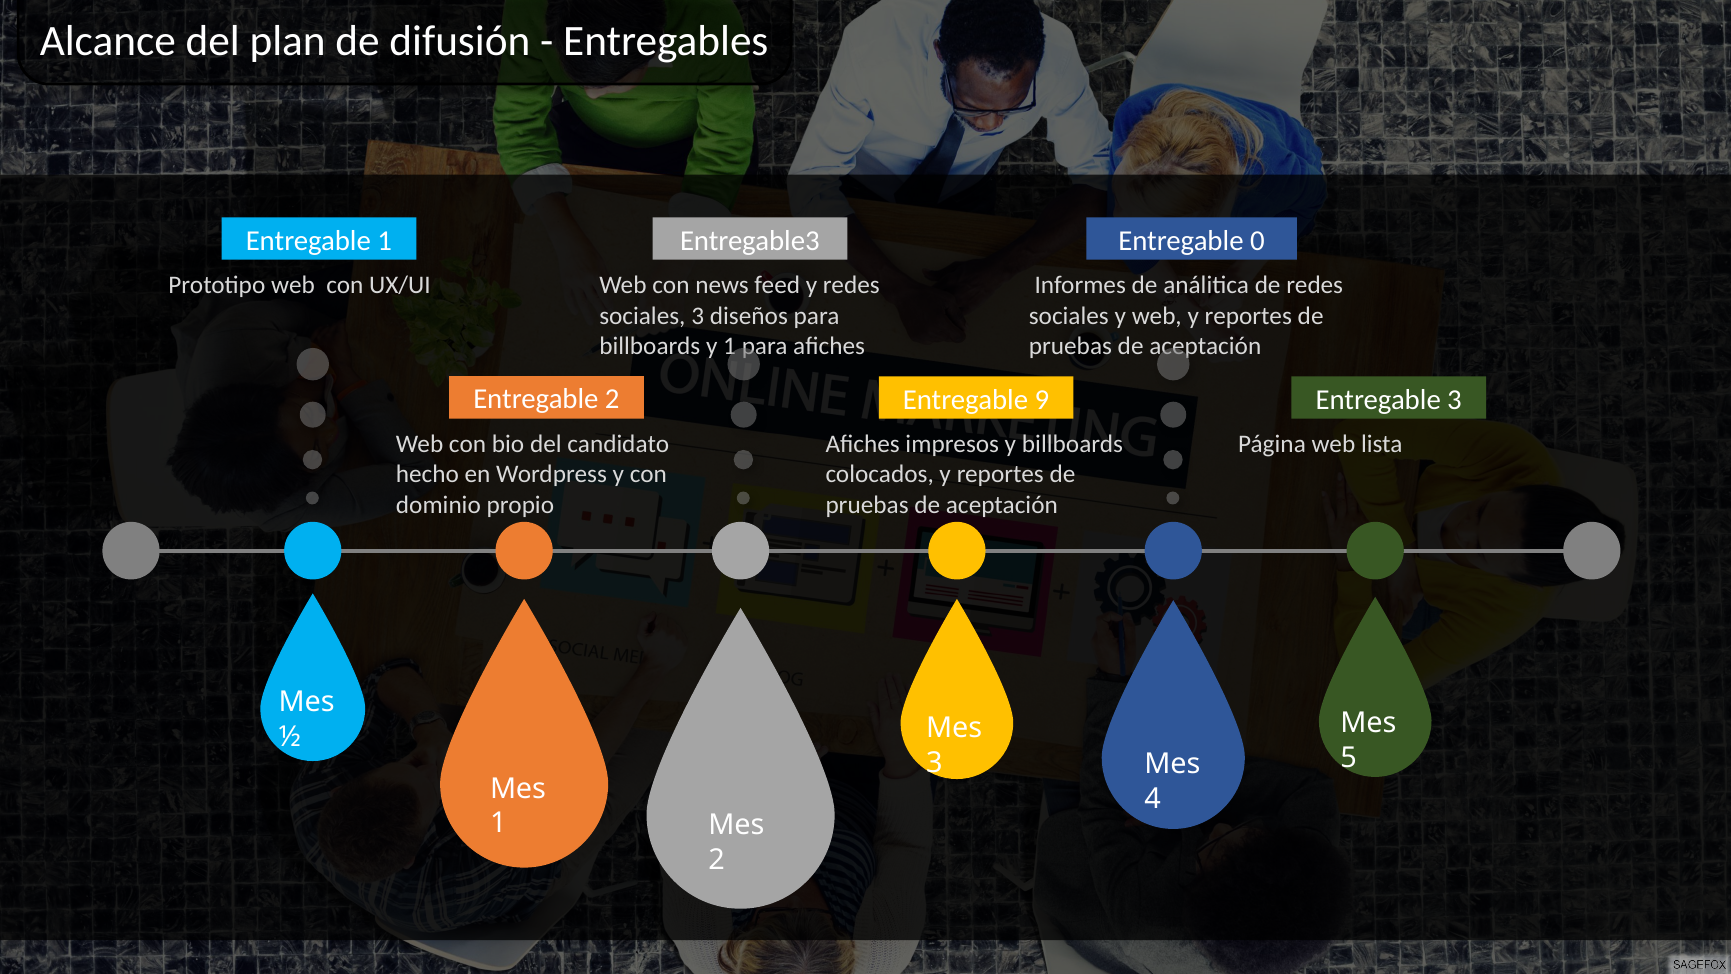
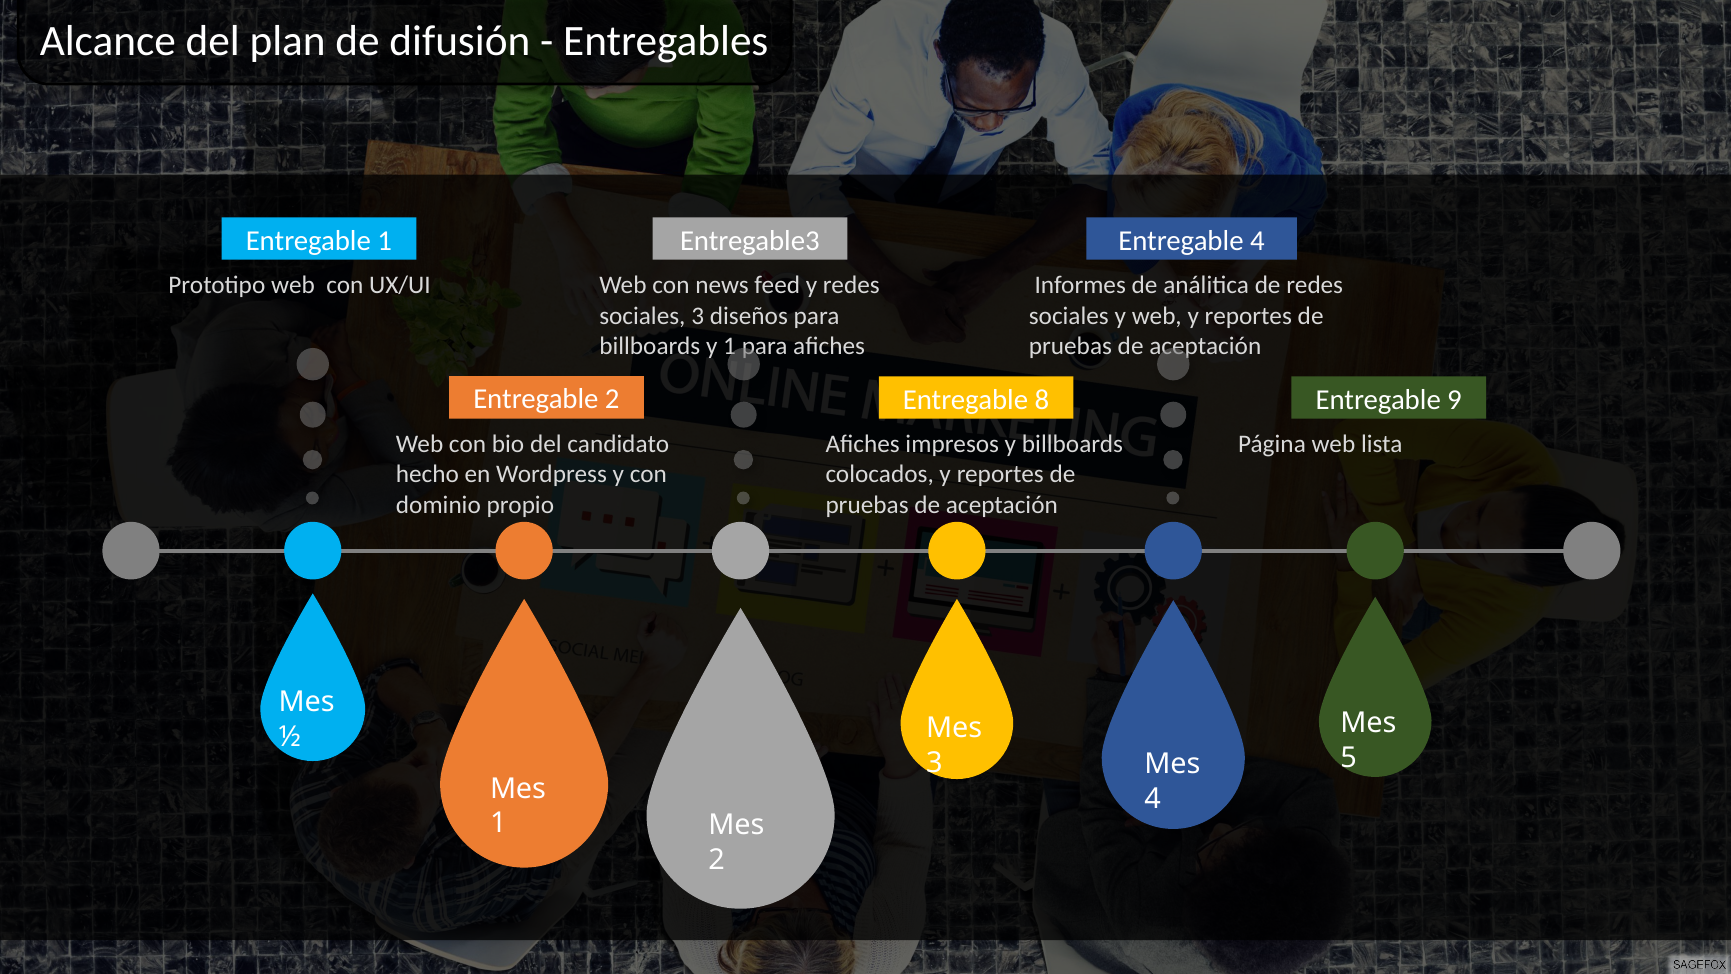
Entregable 0: 0 -> 4
9: 9 -> 8
Entregable 3: 3 -> 9
